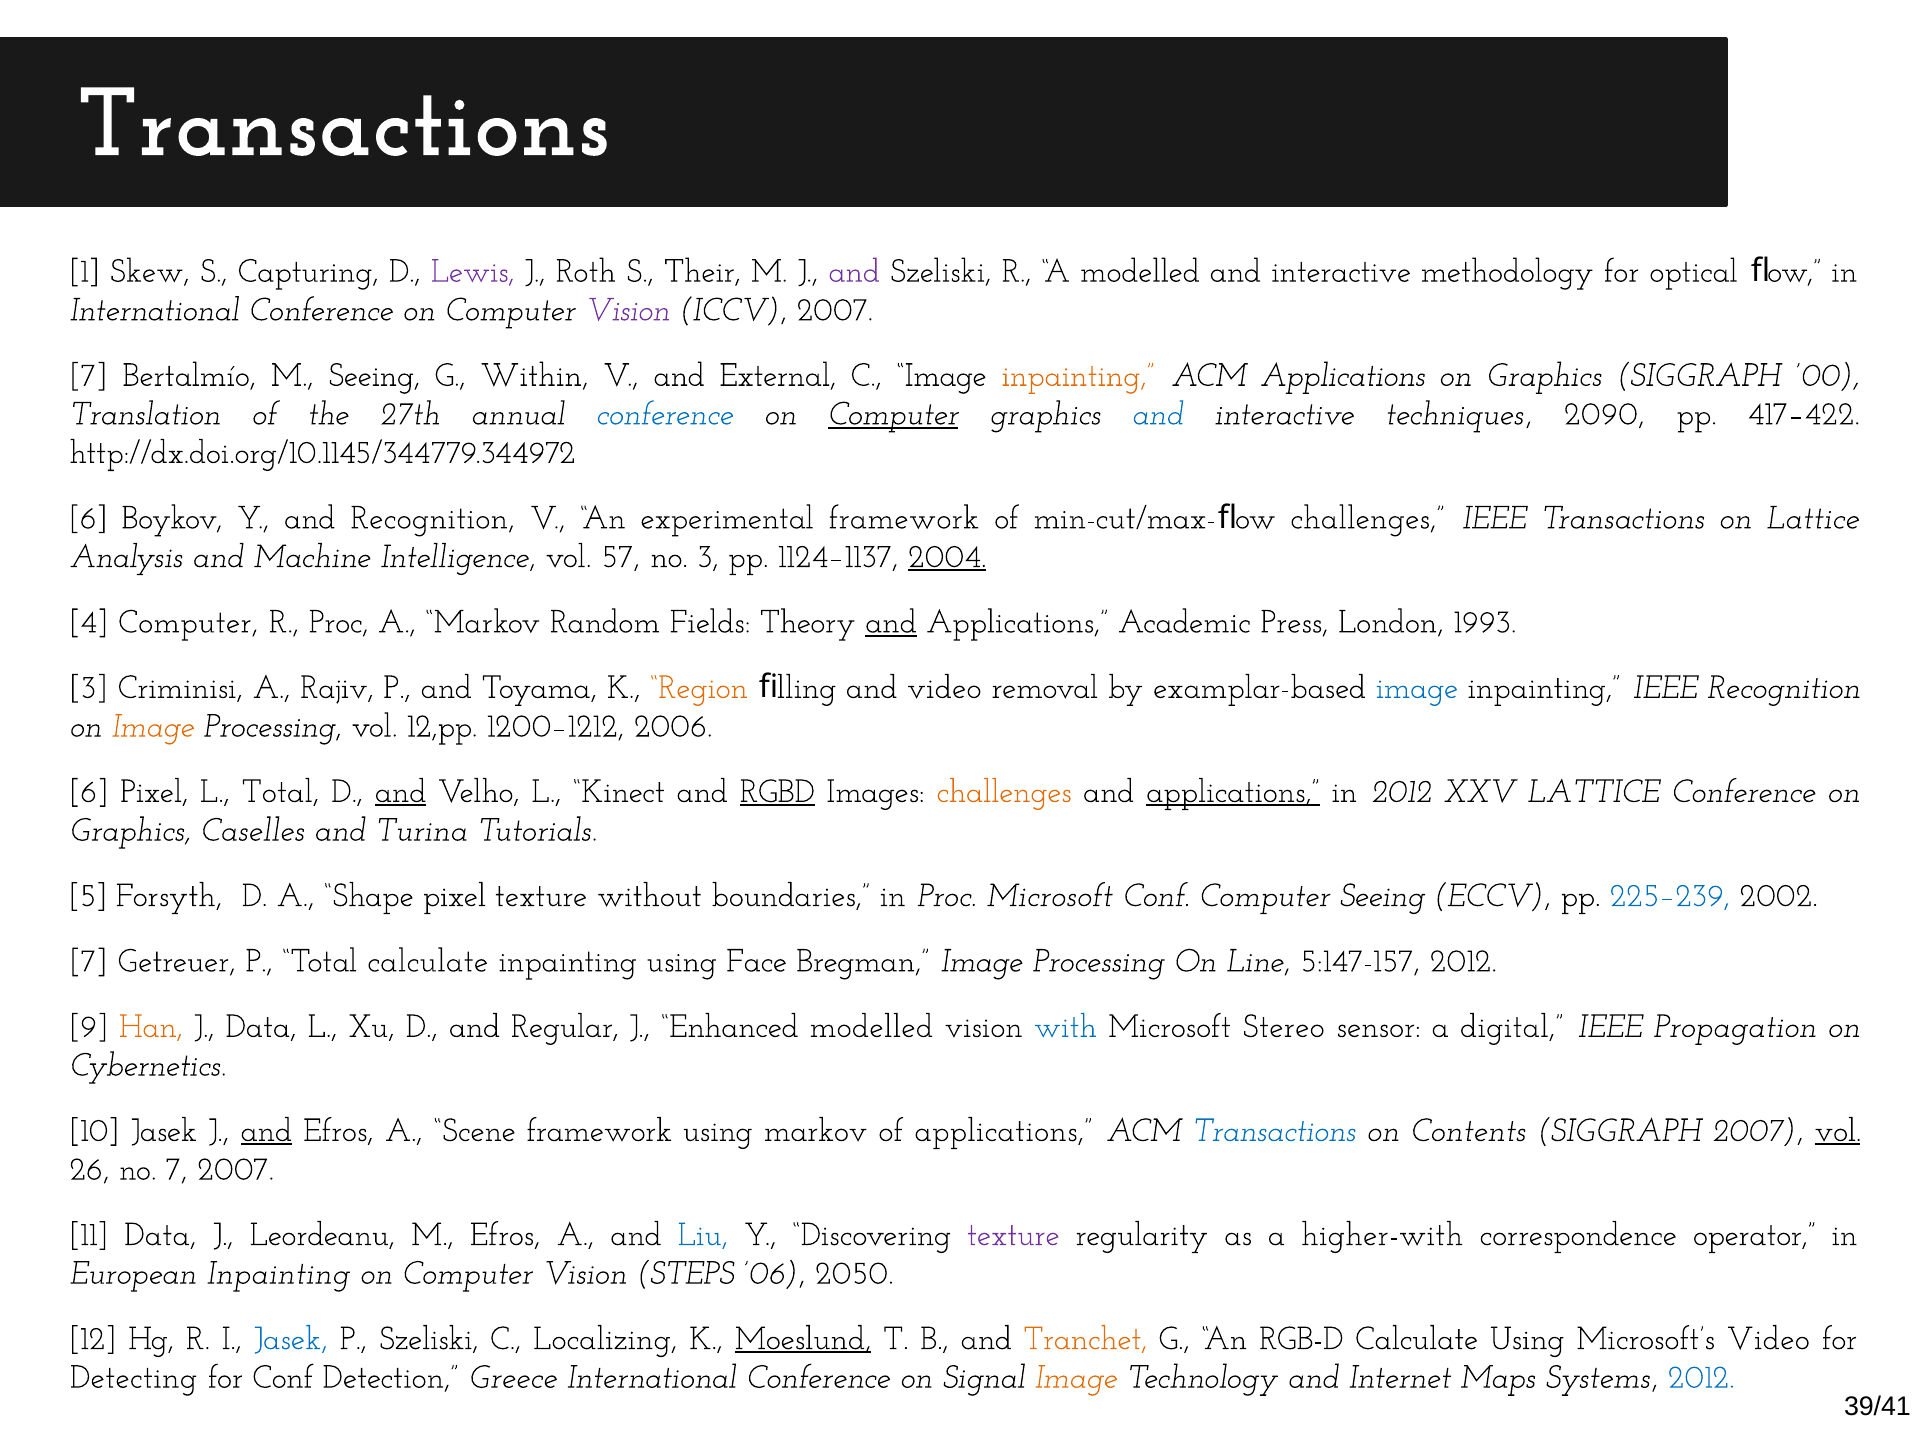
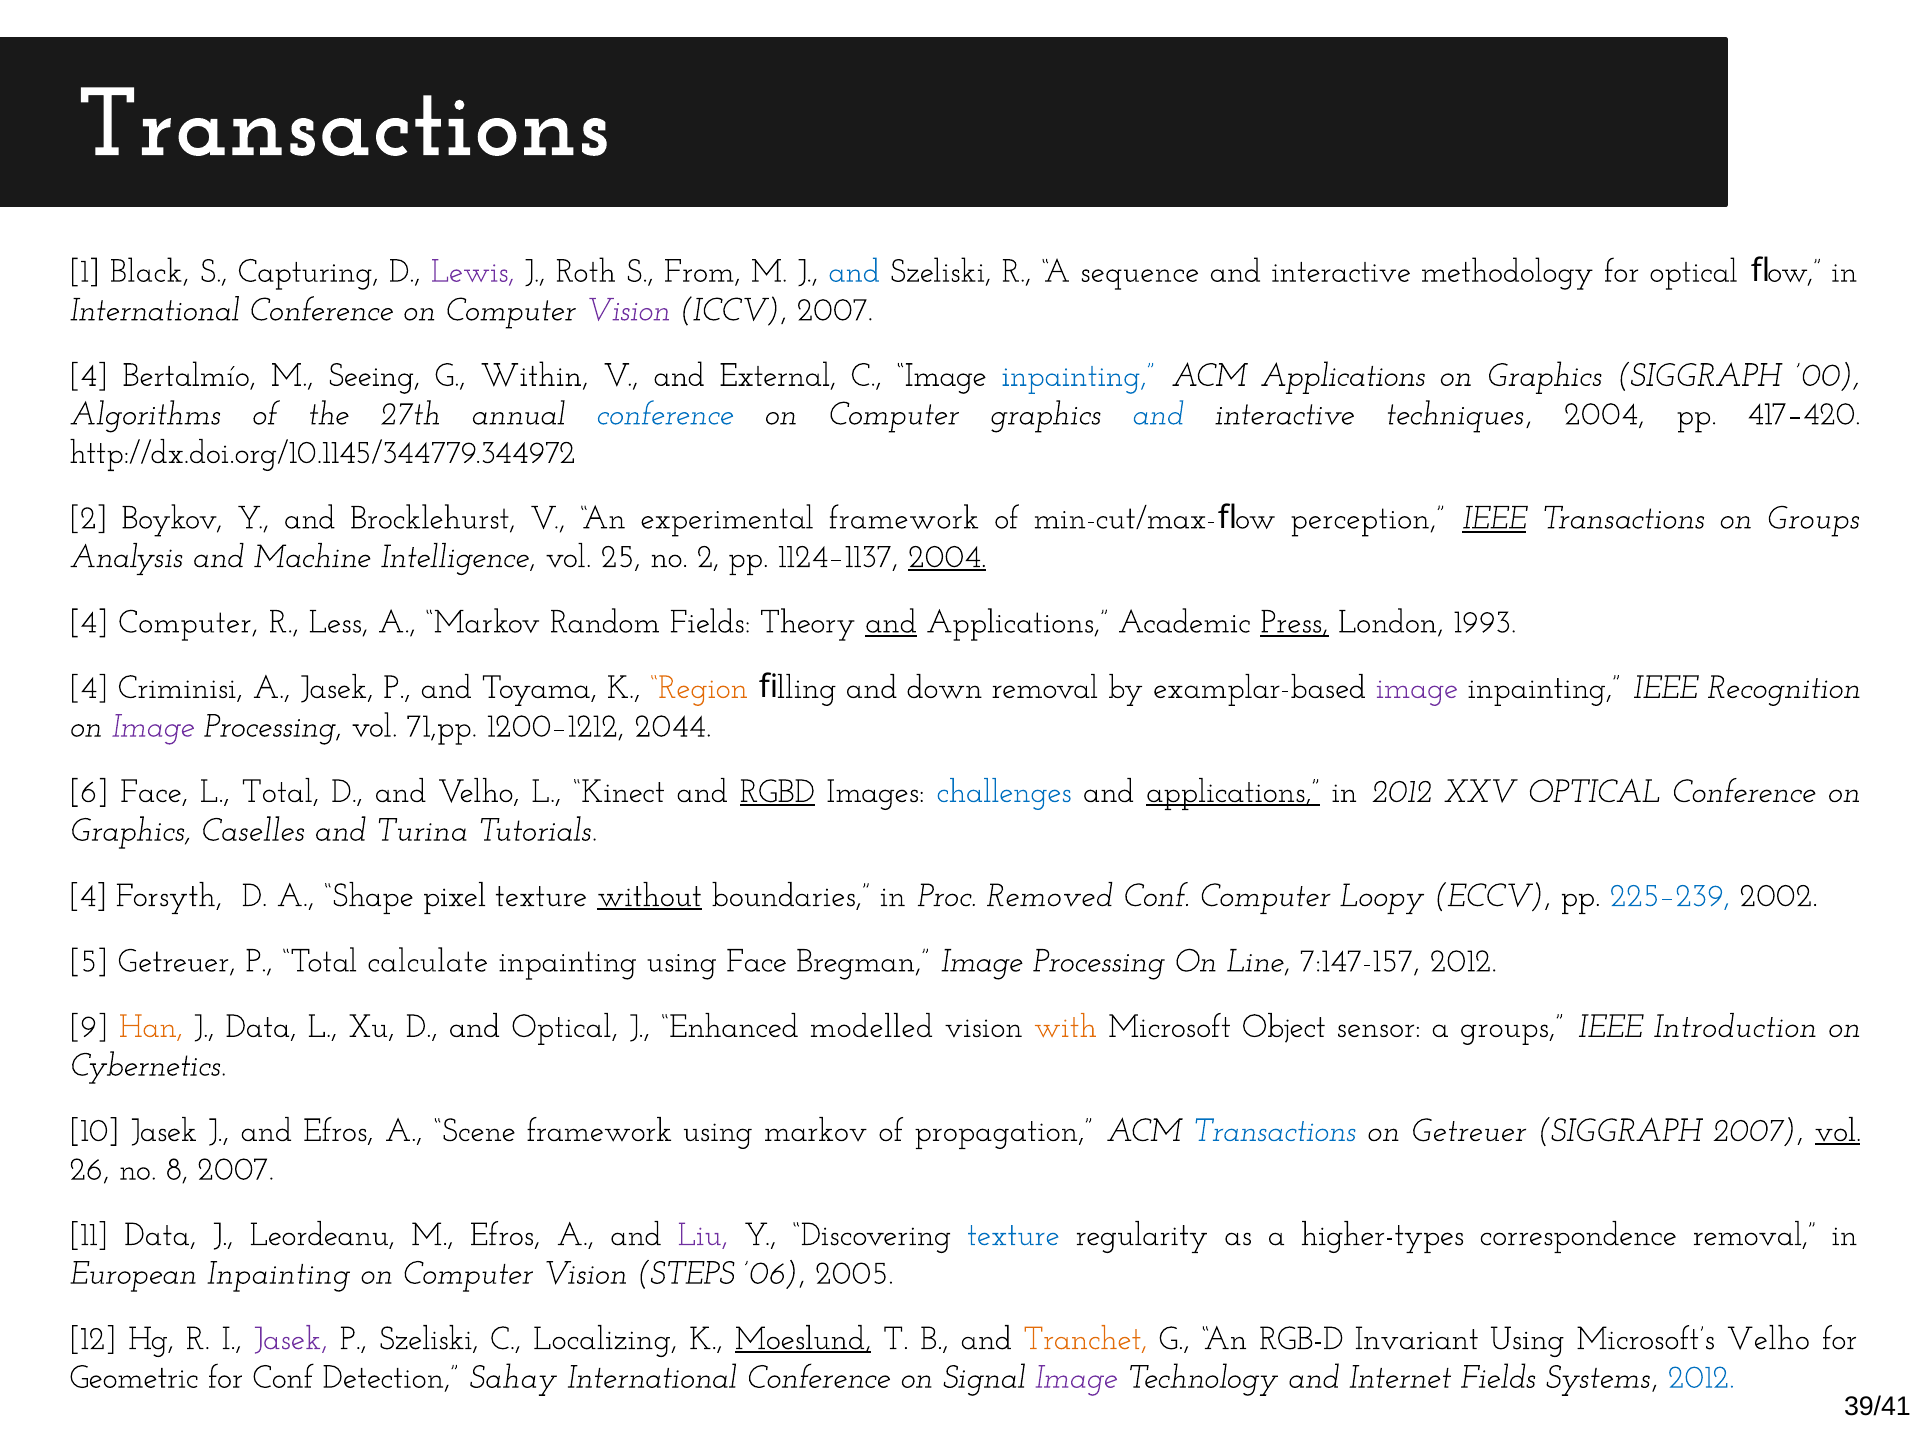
Skew: Skew -> Black
Their: Their -> From
and at (854, 271) colour: purple -> blue
A modelled: modelled -> sequence
7 at (88, 375): 7 -> 4
inpainting at (1078, 375) colour: orange -> blue
Translation: Translation -> Algorithms
Computer at (893, 414) underline: present -> none
techniques 2090: 2090 -> 2004
417–422: 417–422 -> 417–420
6 at (88, 518): 6 -> 2
and Recognition: Recognition -> Brocklehurst
challenges at (1368, 518): challenges -> perception
IEEE at (1494, 518) underline: none -> present
on Lattice: Lattice -> Groups
57: 57 -> 25
no 3: 3 -> 2
R Proc: Proc -> Less
Press underline: none -> present
3 at (89, 687): 3 -> 4
A Rajiv: Rajiv -> Jasek
and video: video -> down
image at (1417, 687) colour: blue -> purple
Image at (153, 726) colour: orange -> purple
12,pp: 12,pp -> 71,pp
2006: 2006 -> 2044
6 Pixel: Pixel -> Face
and at (401, 791) underline: present -> none
challenges at (1004, 791) colour: orange -> blue
XXV LATTICE: LATTICE -> OPTICAL
5 at (88, 895): 5 -> 4
without underline: none -> present
Proc Microsoft: Microsoft -> Removed
Computer Seeing: Seeing -> Loopy
7 at (88, 961): 7 -> 5
5:147-157: 5:147-157 -> 7:147-157
and Regular: Regular -> Optical
with colour: blue -> orange
Stereo: Stereo -> Object
a digital: digital -> groups
Propagation: Propagation -> Introduction
and at (266, 1130) underline: present -> none
of applications: applications -> propagation
on Contents: Contents -> Getreuer
no 7: 7 -> 8
Liu colour: blue -> purple
texture at (1013, 1234) colour: purple -> blue
higher-with: higher-with -> higher-types
correspondence operator: operator -> removal
2050: 2050 -> 2005
Jasek at (291, 1338) colour: blue -> purple
RGB-D Calculate: Calculate -> Invariant
Microsoft’s Video: Video -> Velho
Detecting: Detecting -> Geometric
Greece: Greece -> Sahay
Image at (1076, 1377) colour: orange -> purple
Internet Maps: Maps -> Fields
